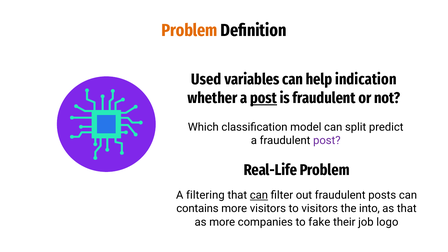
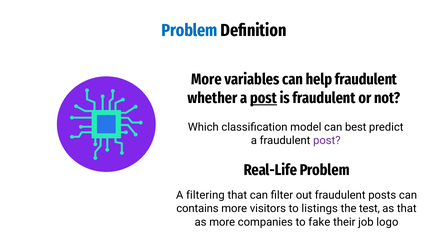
Problem at (190, 30) colour: orange -> blue
Used at (206, 79): Used -> More
help indication: indication -> fraudulent
split: split -> best
can at (259, 195) underline: present -> none
to visitors: visitors -> listings
into: into -> test
